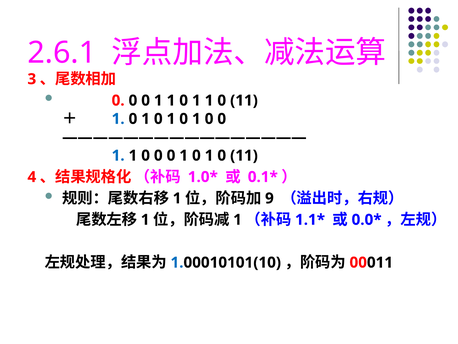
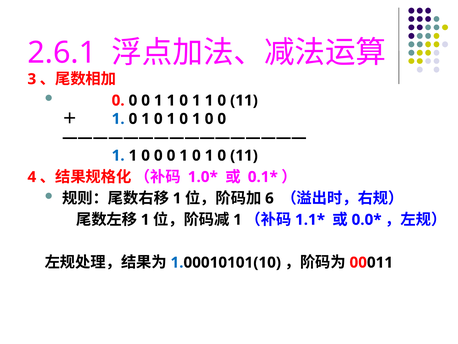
9: 9 -> 6
